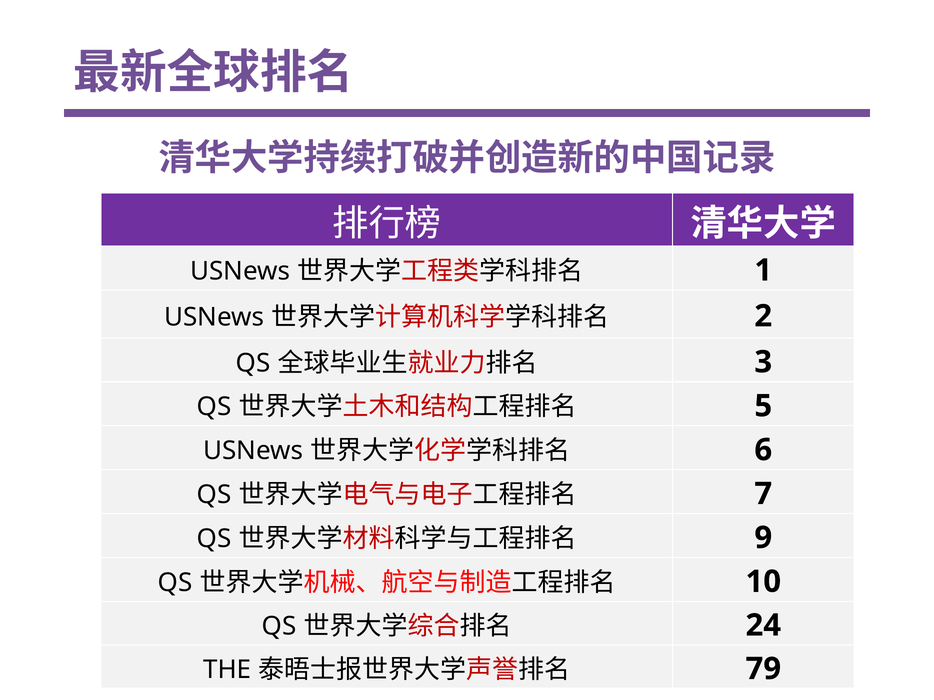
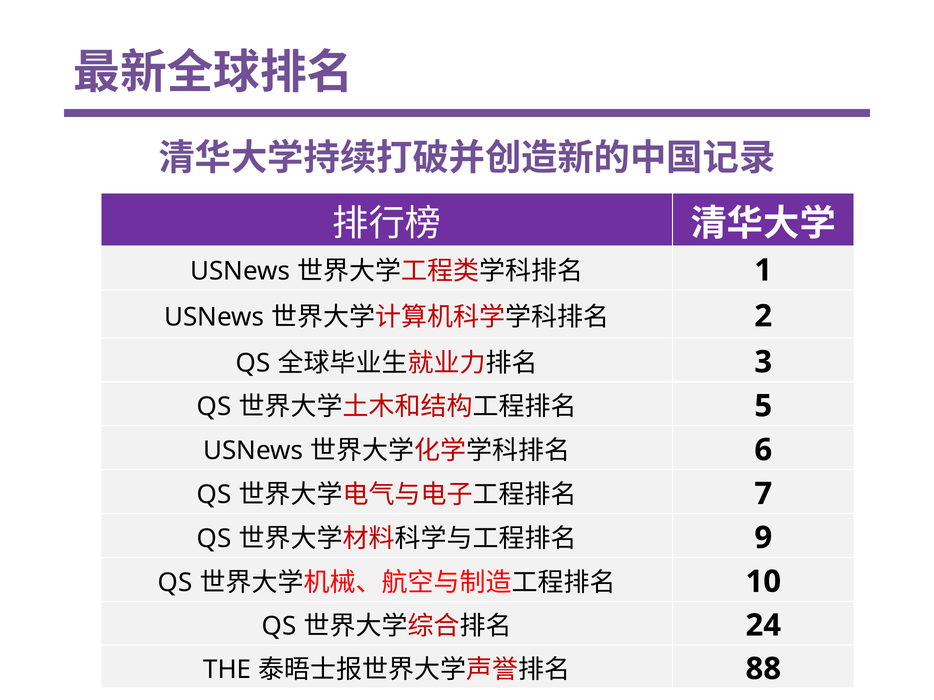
79: 79 -> 88
